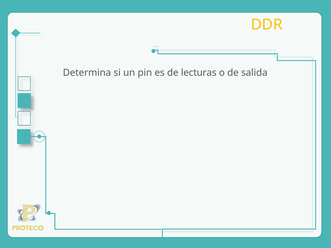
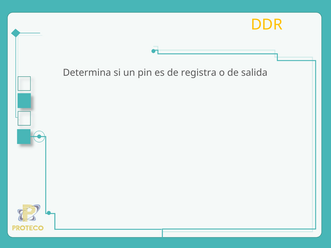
lecturas: lecturas -> registra
